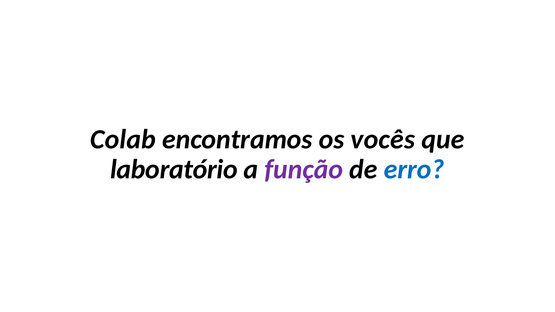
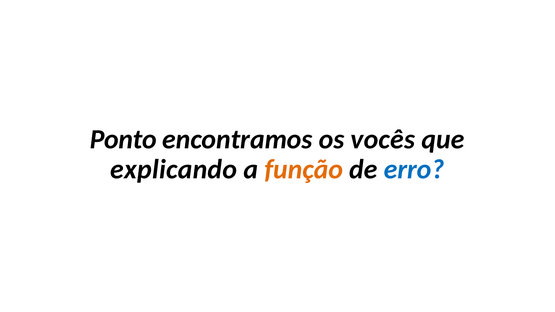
Colab: Colab -> Ponto
laboratório: laboratório -> explicando
função colour: purple -> orange
